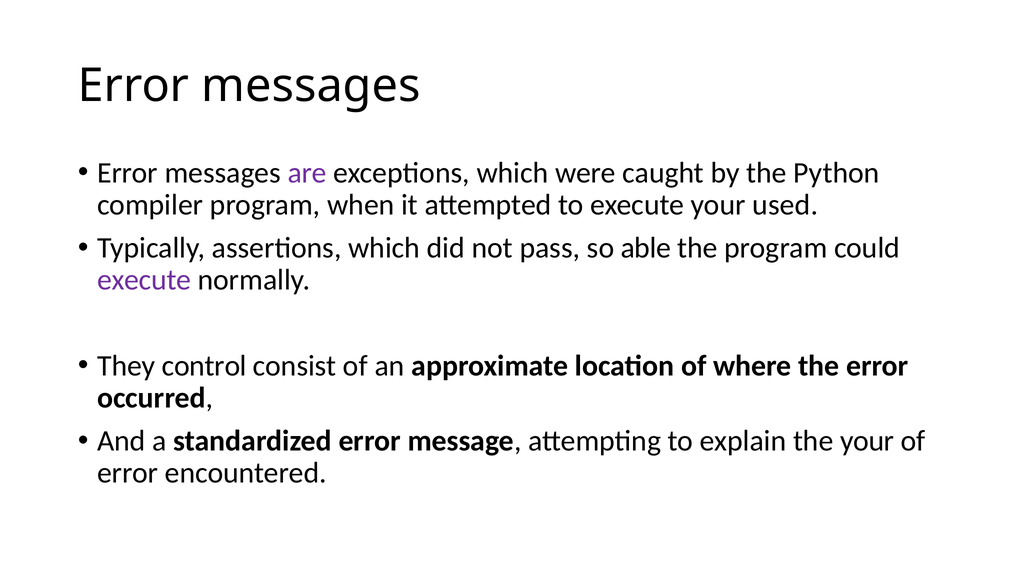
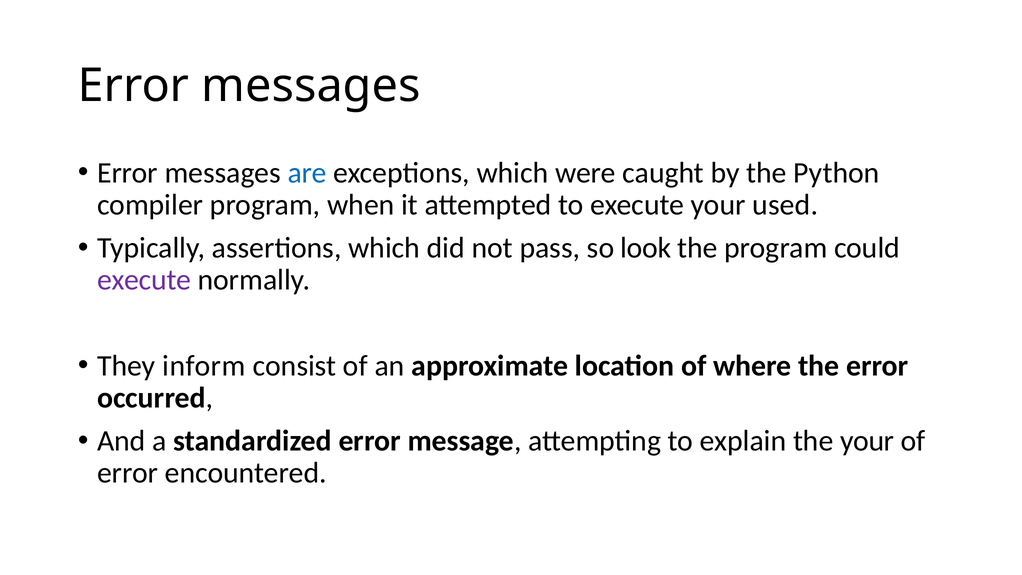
are colour: purple -> blue
able: able -> look
control: control -> inform
